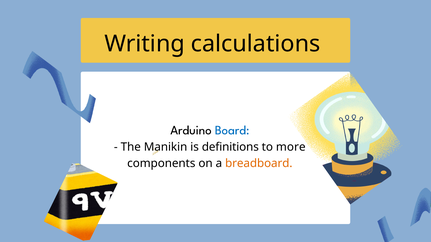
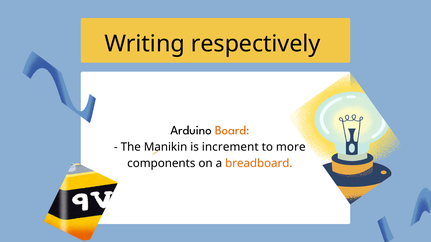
calculations: calculations -> respectively
Board colour: blue -> orange
definitions: definitions -> increment
